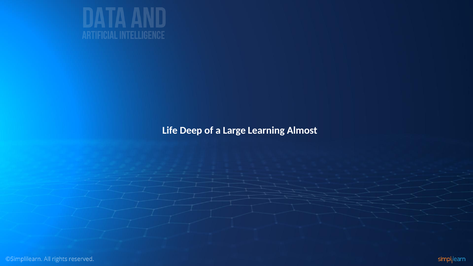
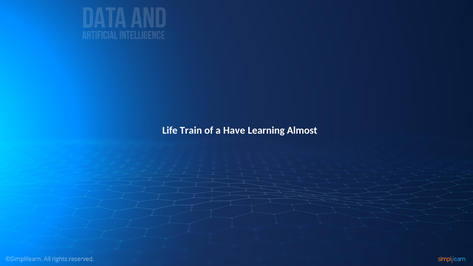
Deep: Deep -> Train
Large: Large -> Have
